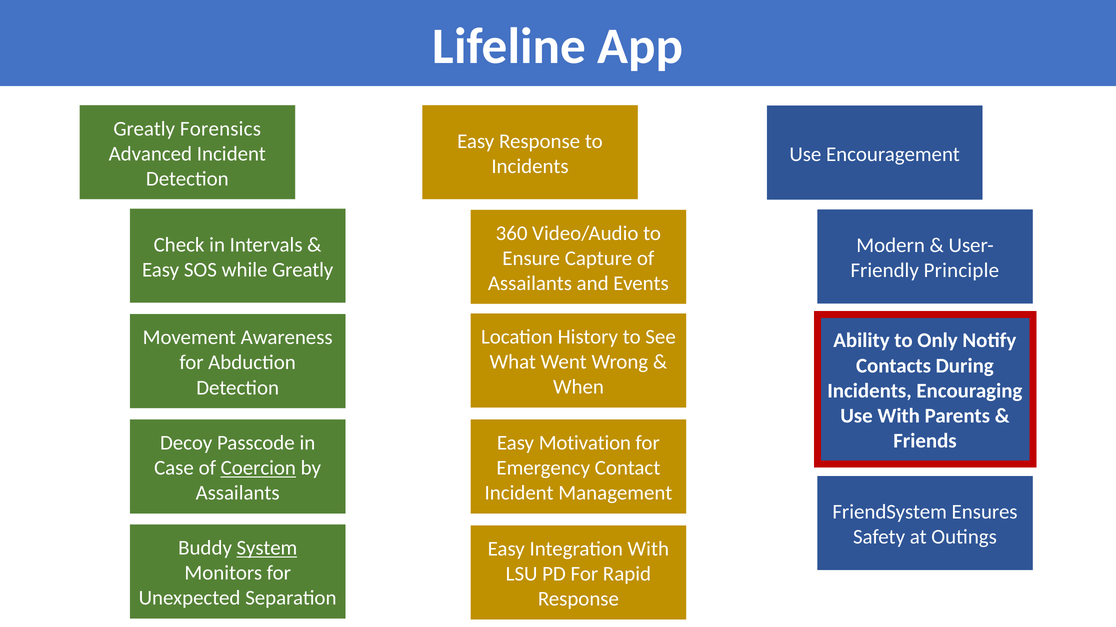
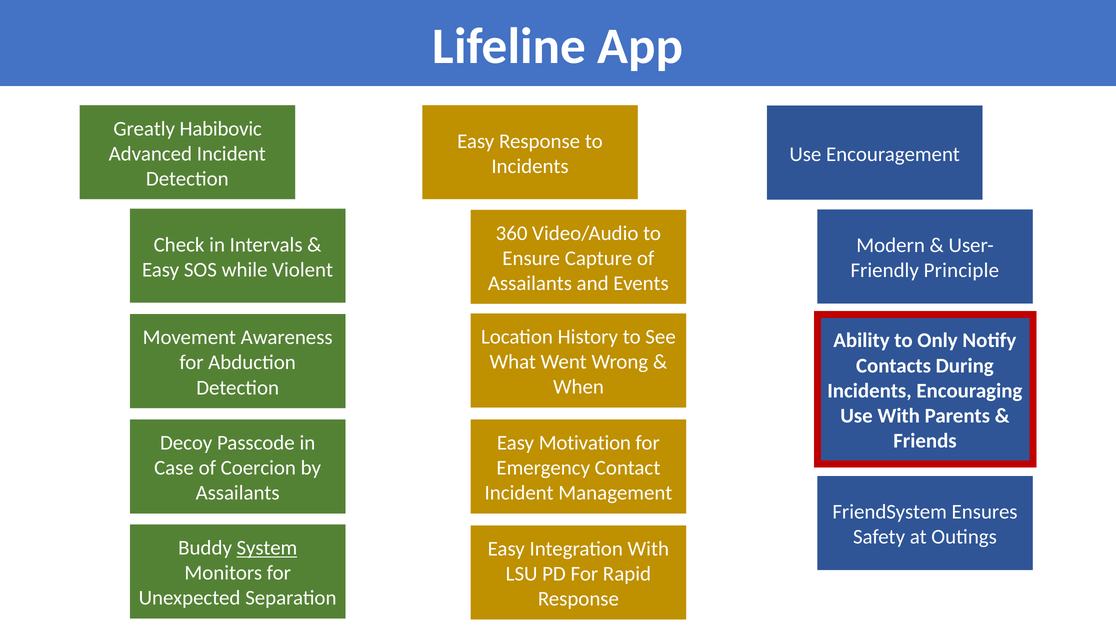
Forensics: Forensics -> Habibovic
while Greatly: Greatly -> Violent
Coercion underline: present -> none
